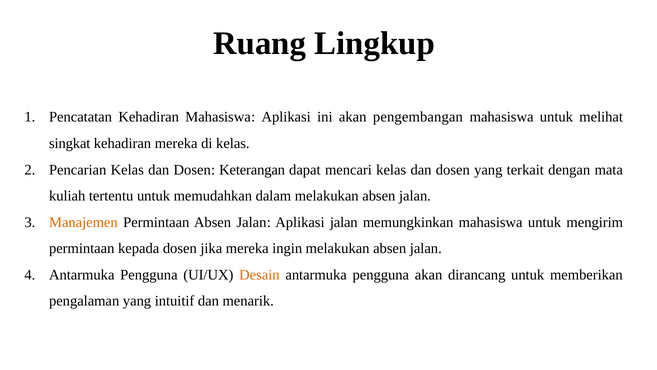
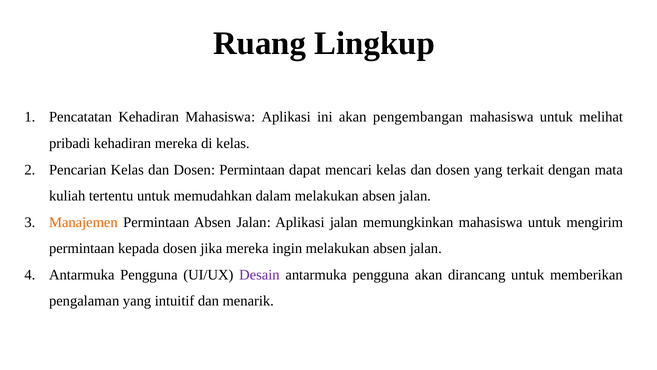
singkat: singkat -> pribadi
Dosen Keterangan: Keterangan -> Permintaan
Desain colour: orange -> purple
